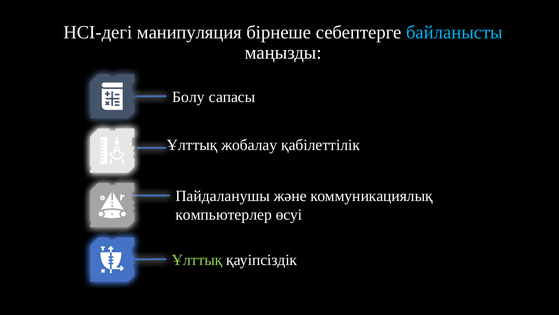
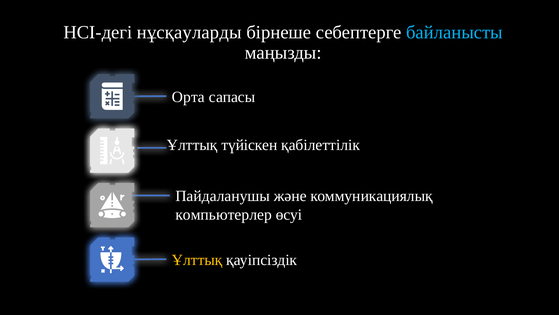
манипуляция: манипуляция -> нұсқауларды
Болу: Болу -> Орта
жобалау: жобалау -> түйіскен
Ұлттық at (197, 260) colour: light green -> yellow
